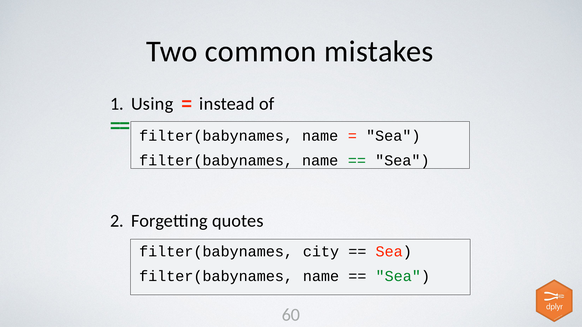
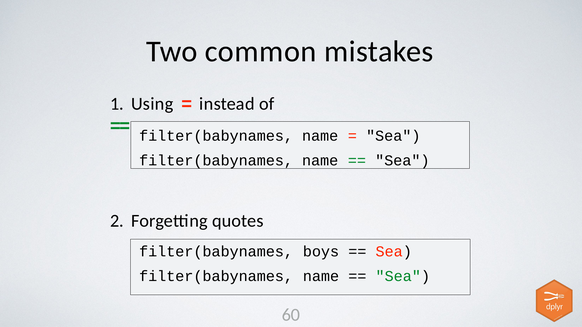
city: city -> boys
